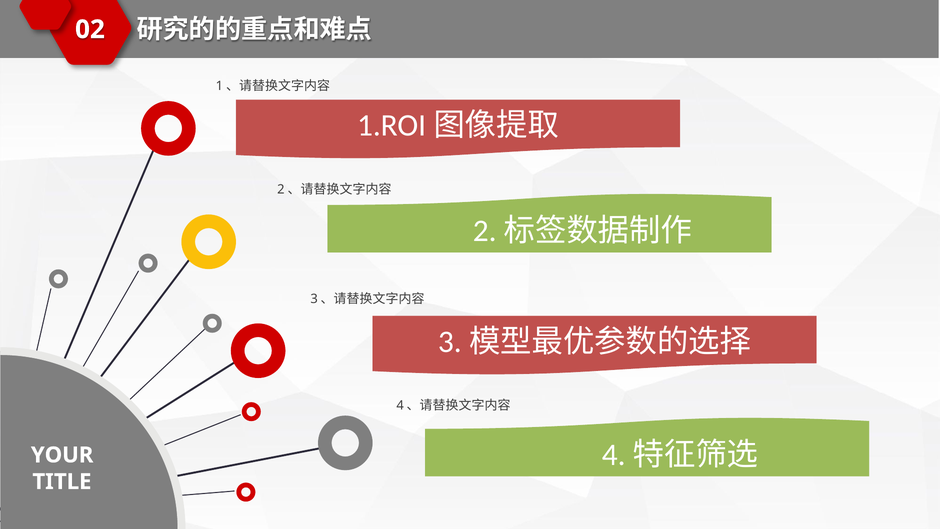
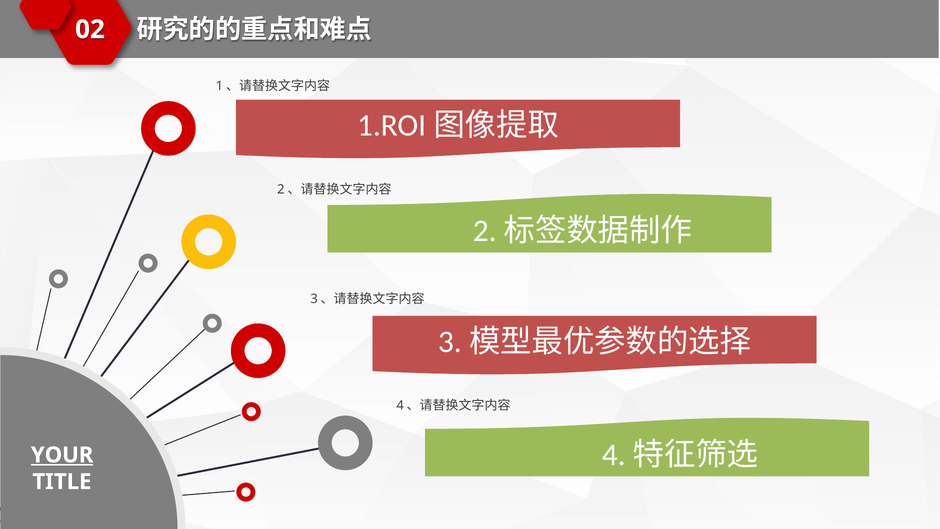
YOUR underline: none -> present
